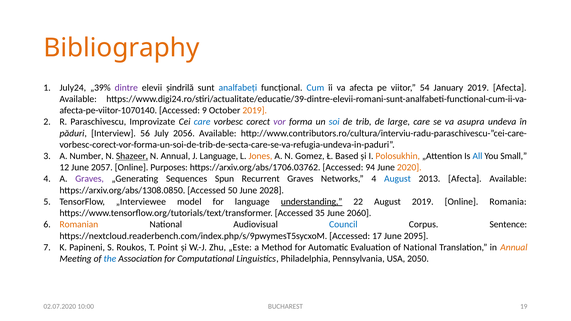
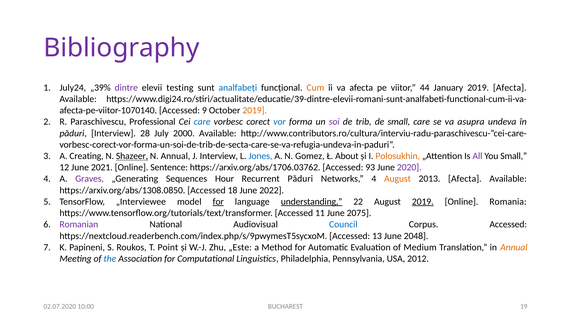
Bibliography colour: orange -> purple
șindrilă: șindrilă -> testing
Cum colour: blue -> orange
54: 54 -> 44
Improvizate: Improvizate -> Professional
vor colour: purple -> blue
soi colour: blue -> purple
de large: large -> small
56: 56 -> 28
2056: 2056 -> 2000
Number: Number -> Creating
J Language: Language -> Interview
Jones colour: orange -> blue
Based: Based -> About
All colour: blue -> purple
2057: 2057 -> 2021
Purposes: Purposes -> Sentence
94: 94 -> 93
2020 colour: orange -> purple
Spun: Spun -> Hour
Recurrent Graves: Graves -> Păduri
August at (397, 179) colour: blue -> orange
50: 50 -> 18
2028: 2028 -> 2022
for at (218, 202) underline: none -> present
2019 at (423, 202) underline: none -> present
35: 35 -> 11
2060: 2060 -> 2075
Romanian colour: orange -> purple
Corpus Sentence: Sentence -> Accessed
17: 17 -> 13
2095: 2095 -> 2048
of National: National -> Medium
2050: 2050 -> 2012
